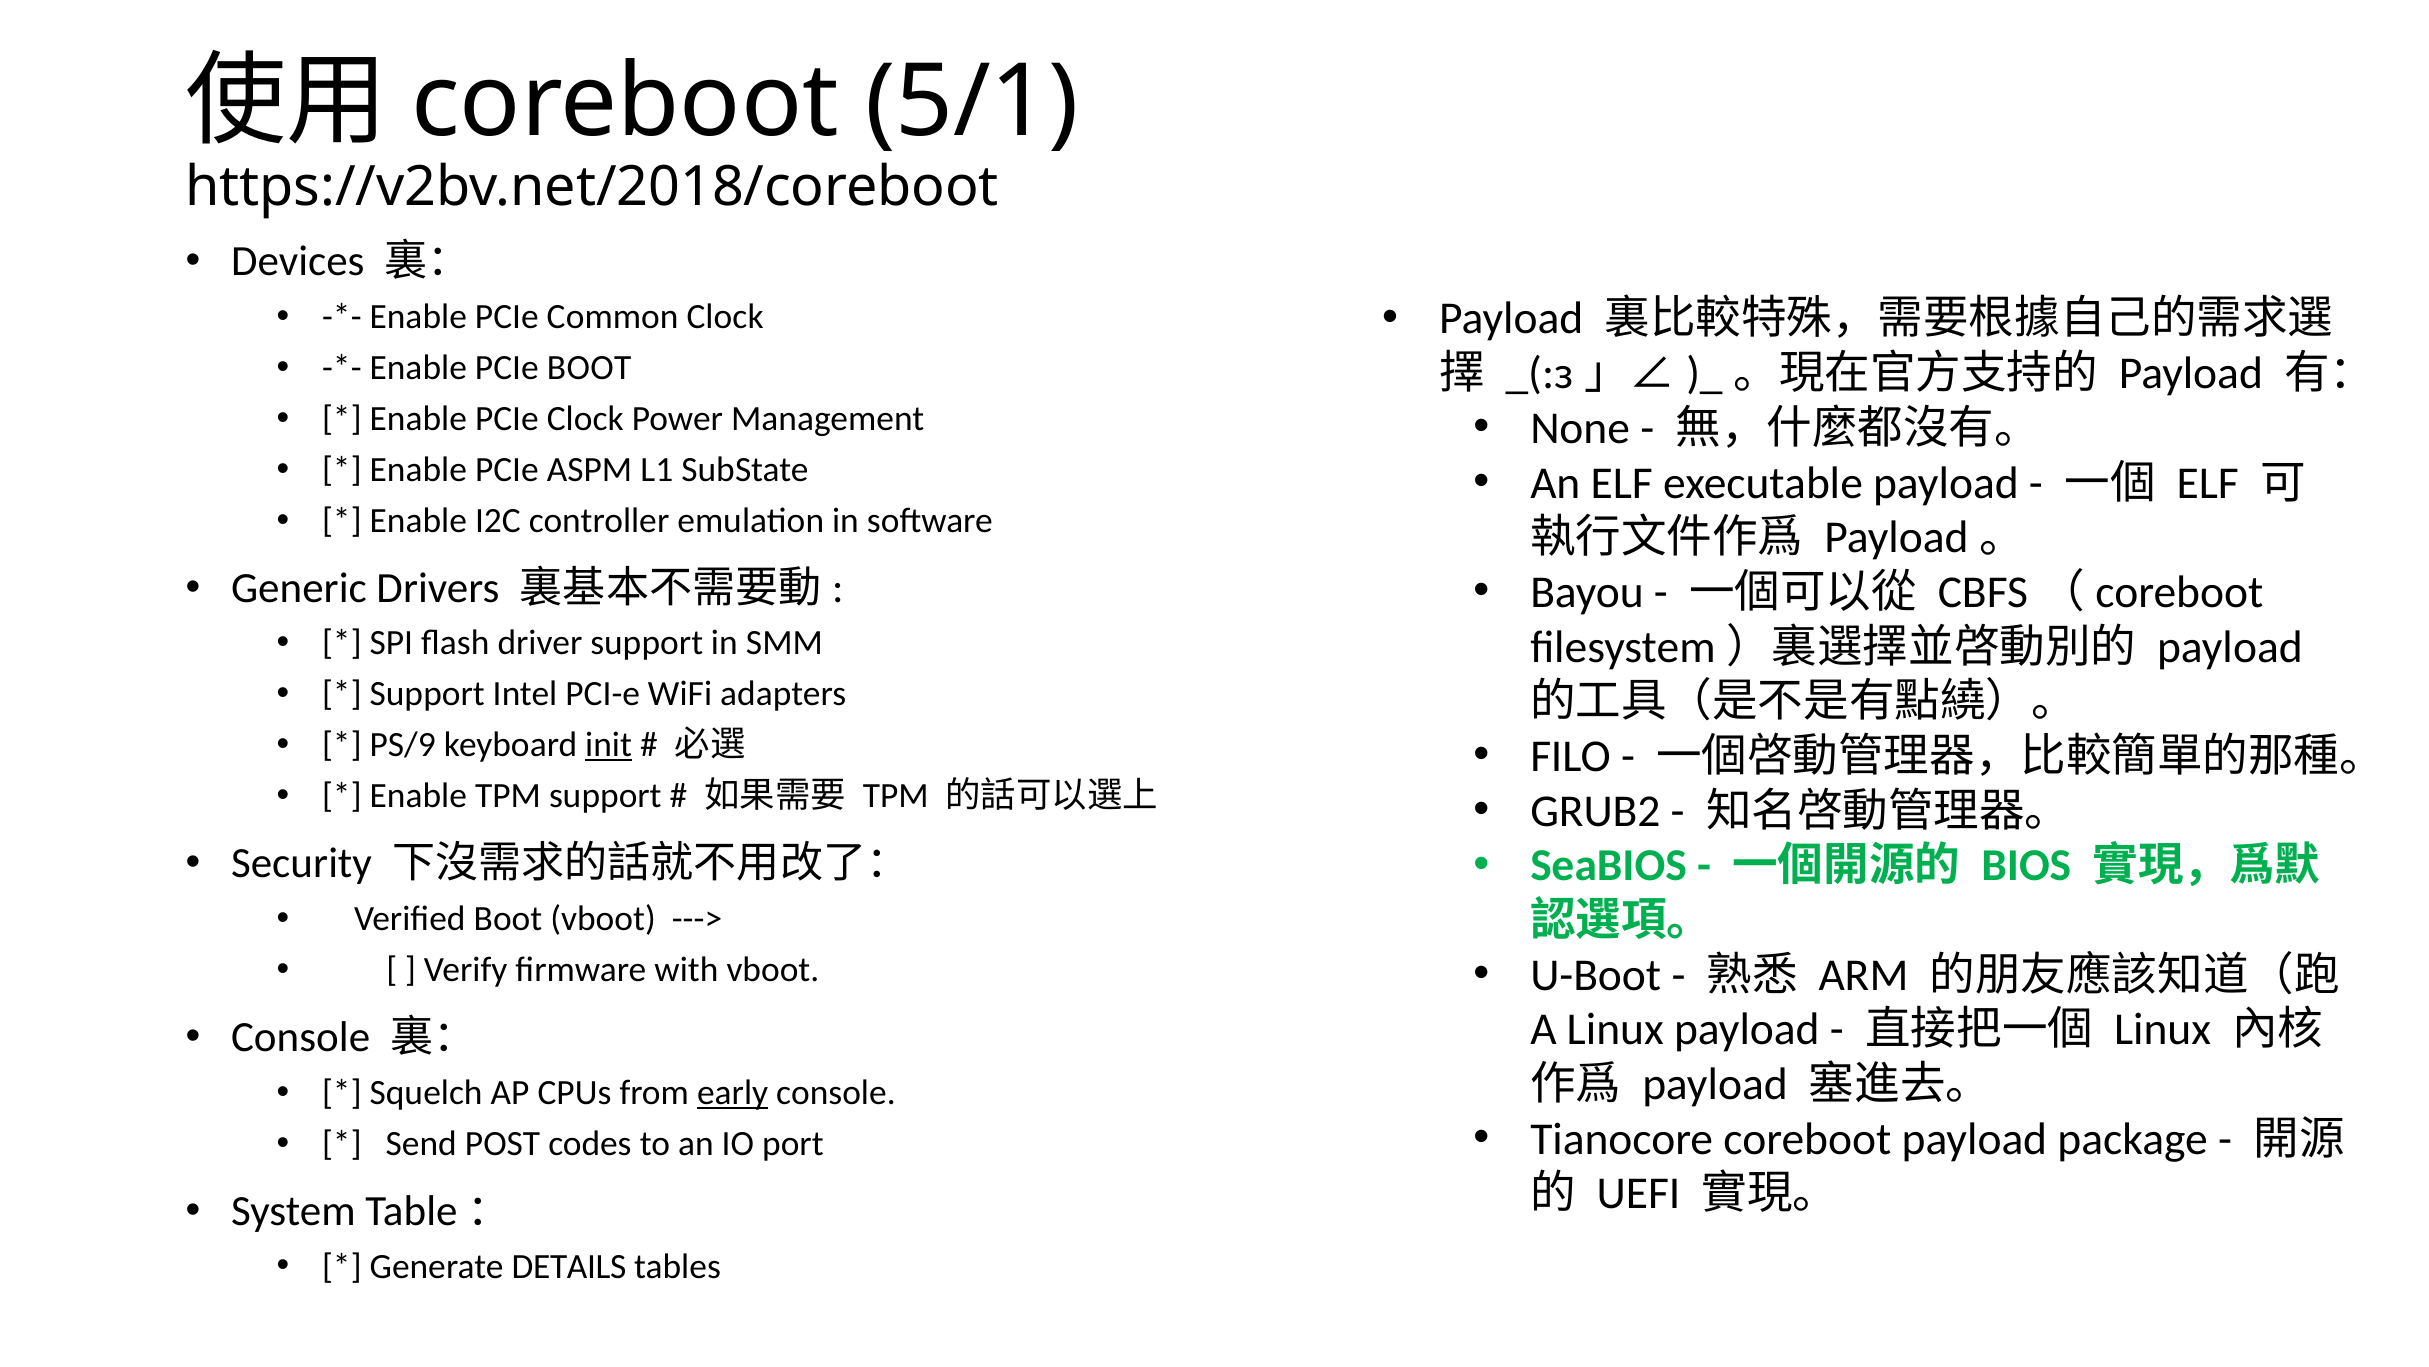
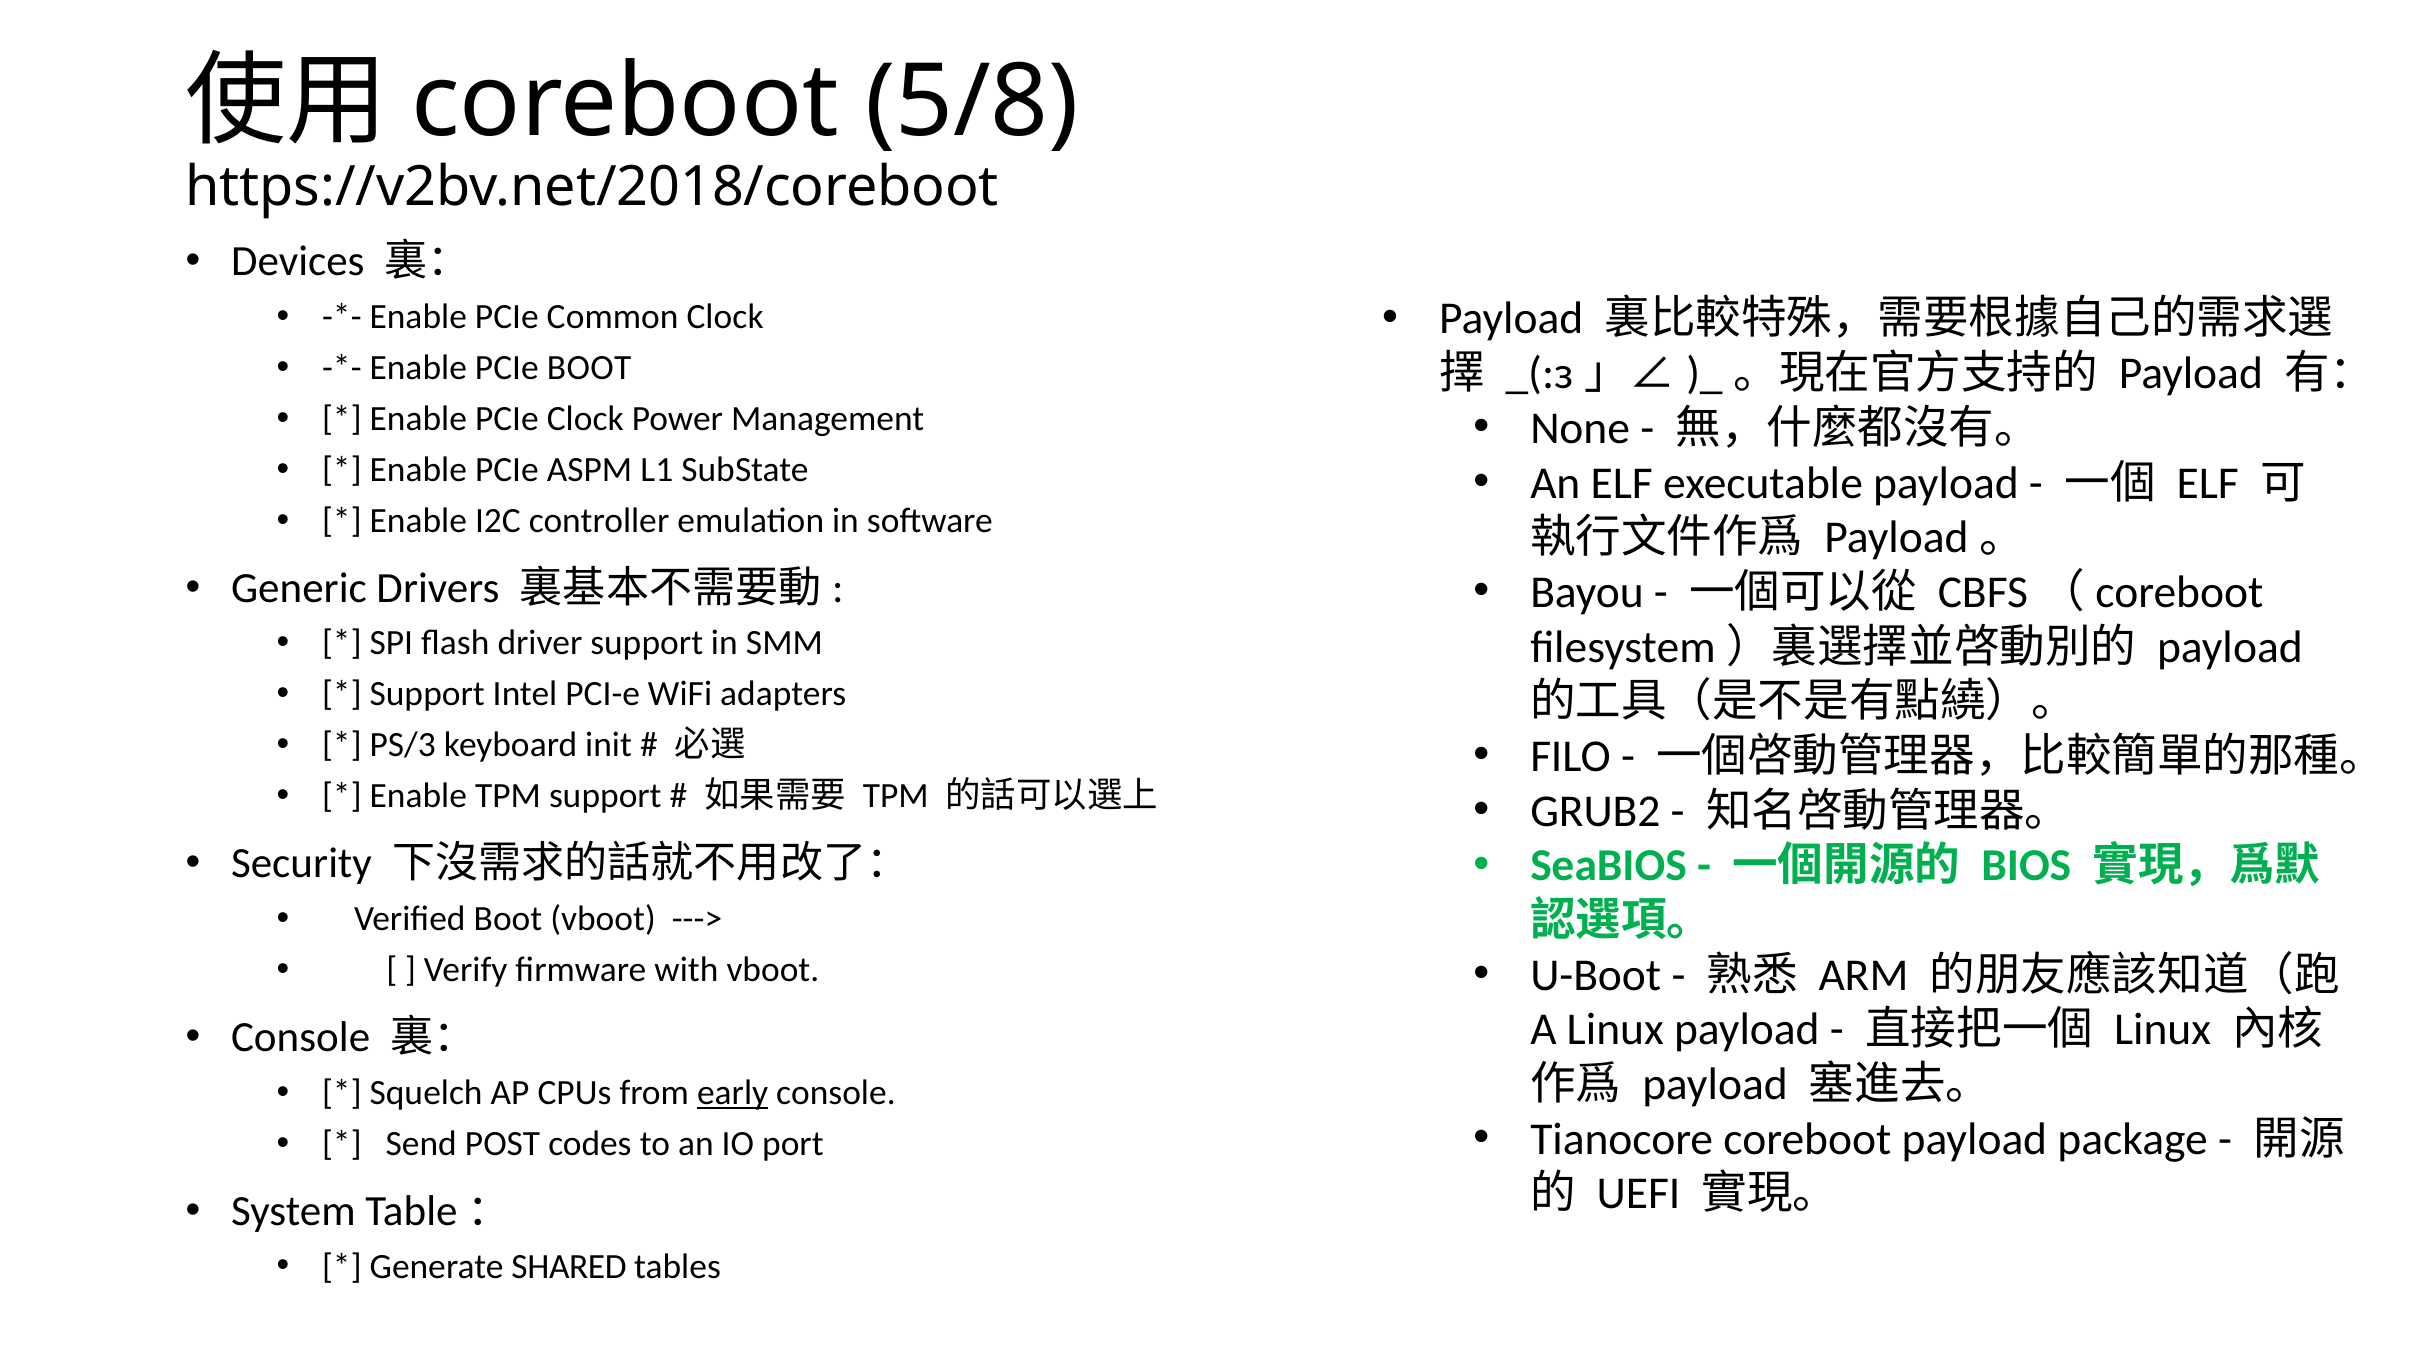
5/1: 5/1 -> 5/8
PS/9: PS/9 -> PS/3
init underline: present -> none
DETAILS: DETAILS -> SHARED
